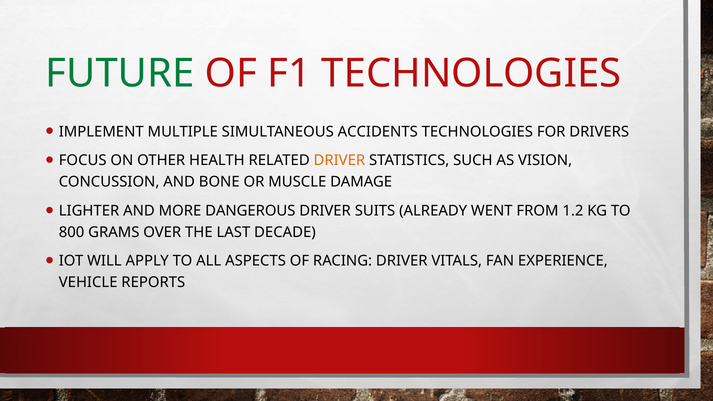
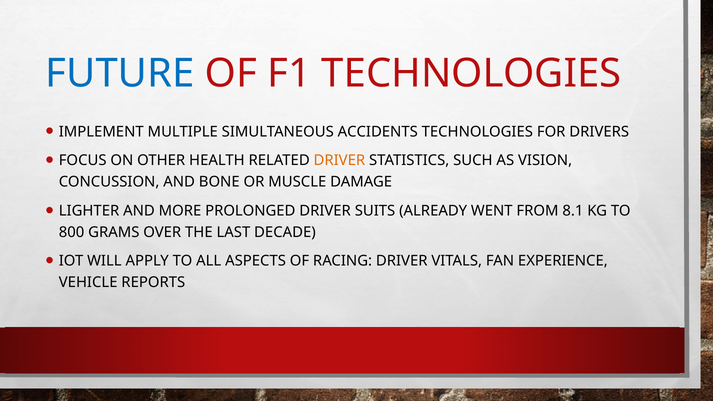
FUTURE colour: green -> blue
DANGEROUS: DANGEROUS -> PROLONGED
1.2: 1.2 -> 8.1
